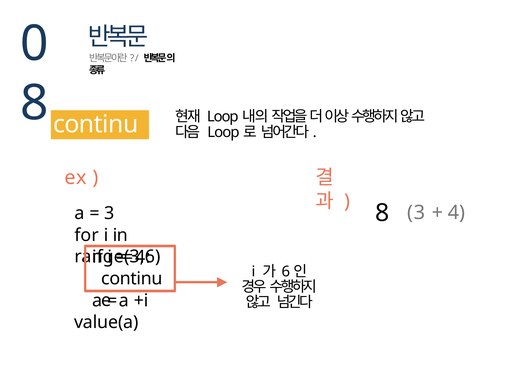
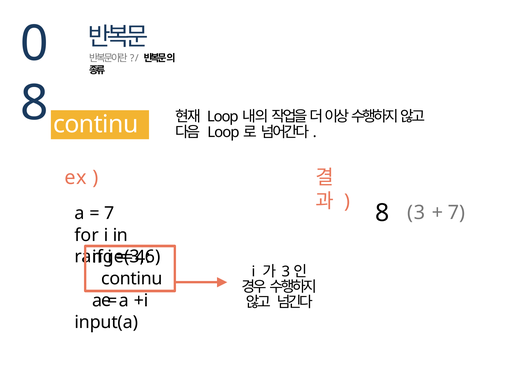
4 at (456, 213): 4 -> 7
3 at (109, 213): 3 -> 7
6 at (286, 272): 6 -> 3
value(a: value(a -> input(a
